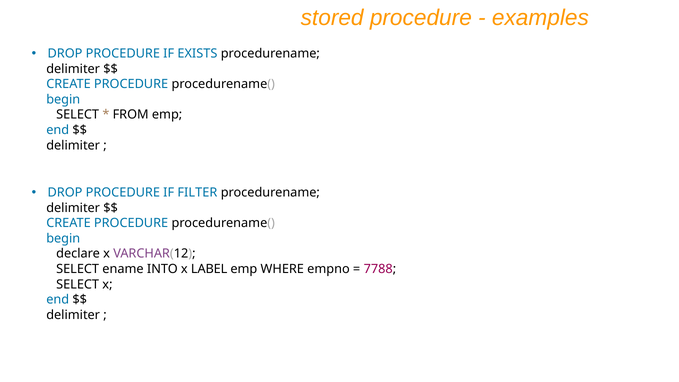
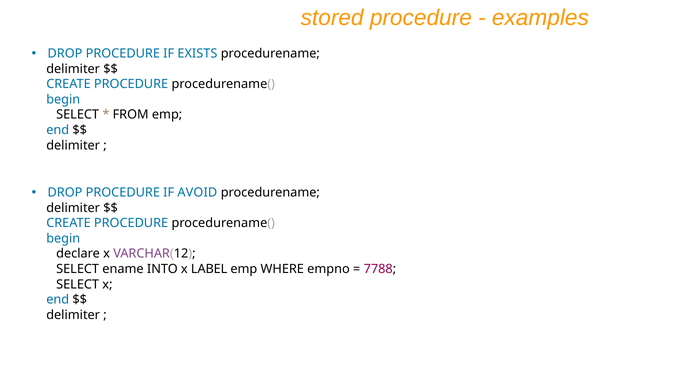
FILTER: FILTER -> AVOID
